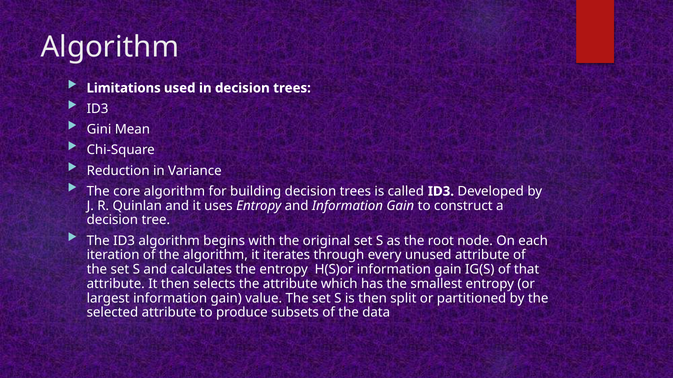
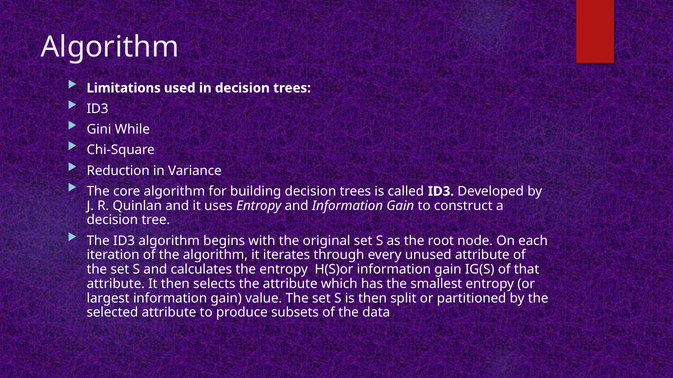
Mean: Mean -> While
